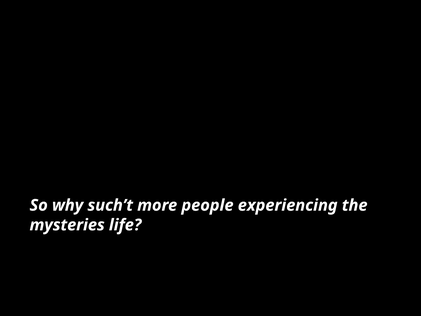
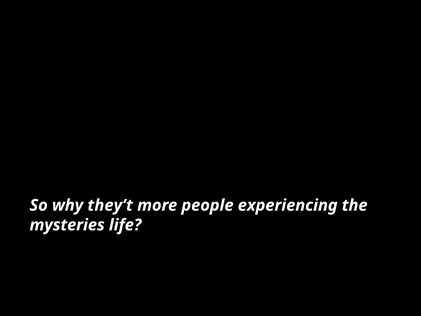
such’t: such’t -> they’t
